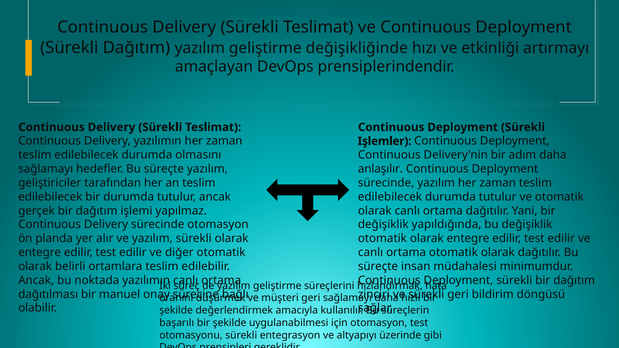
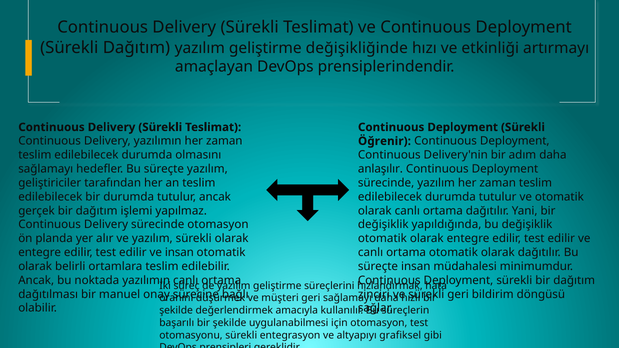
Işlemler: Işlemler -> Öğrenir
ve diğer: diğer -> insan
üzerinde: üzerinde -> grafiksel
